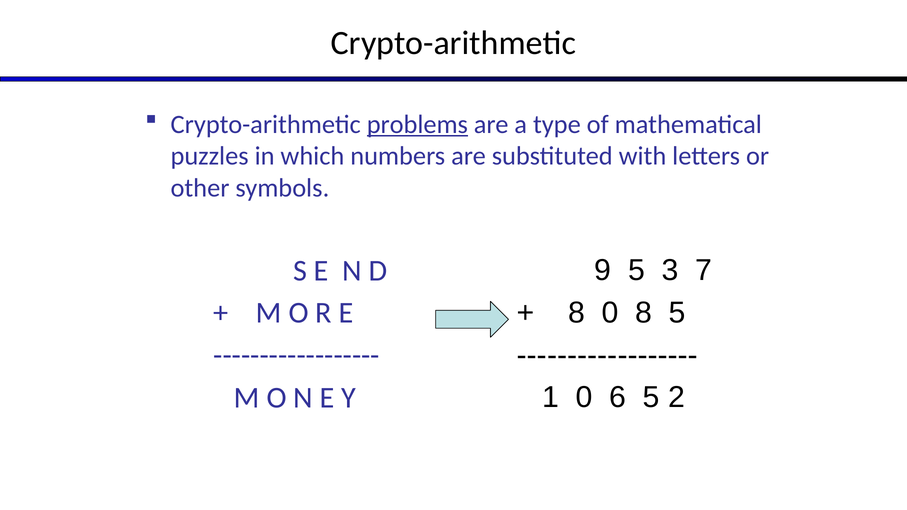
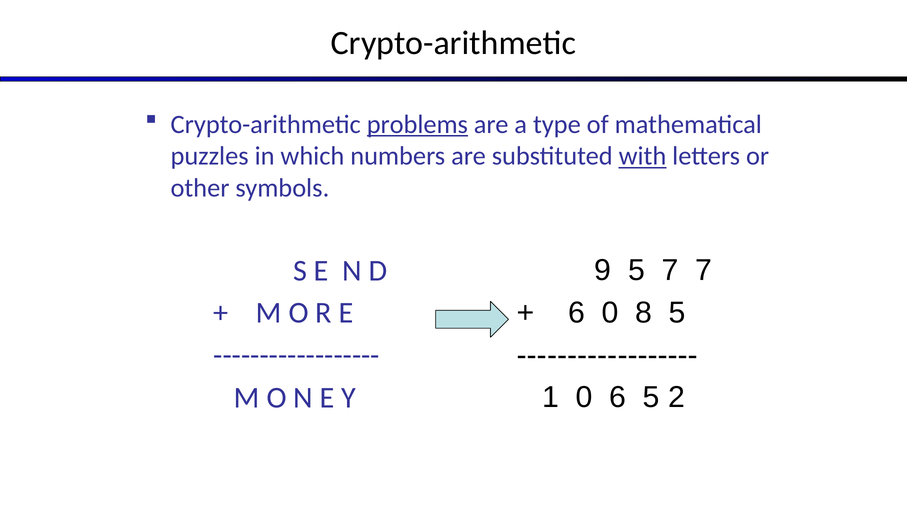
with underline: none -> present
5 3: 3 -> 7
8 at (577, 313): 8 -> 6
